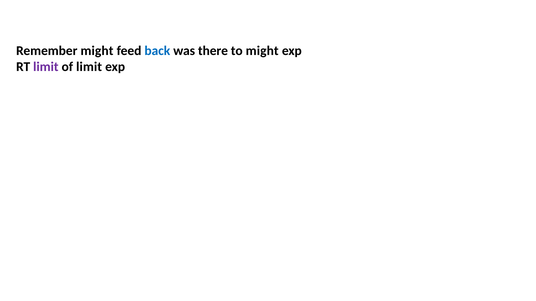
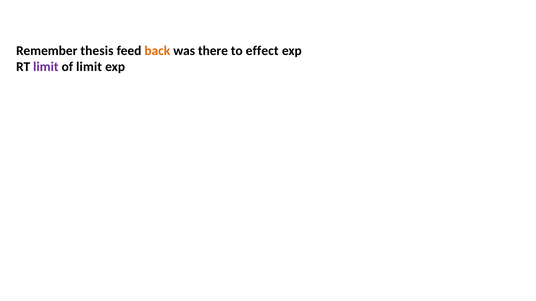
Remember might: might -> thesis
back colour: blue -> orange
to might: might -> effect
